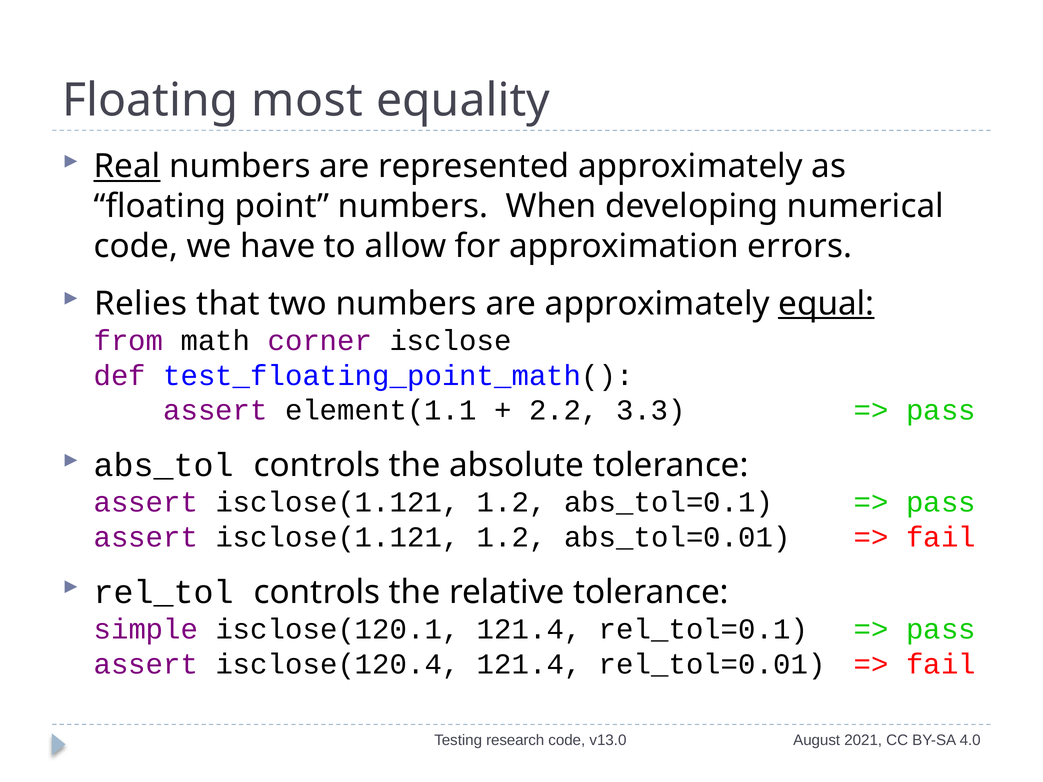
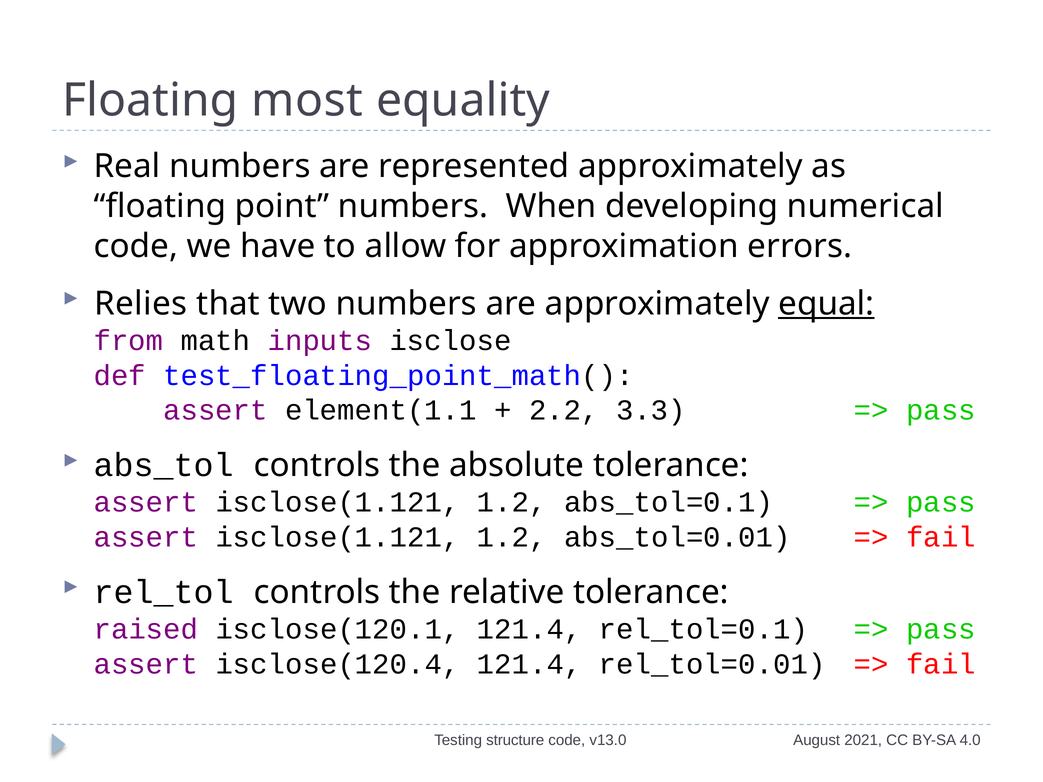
Real underline: present -> none
corner: corner -> inputs
simple: simple -> raised
research: research -> structure
